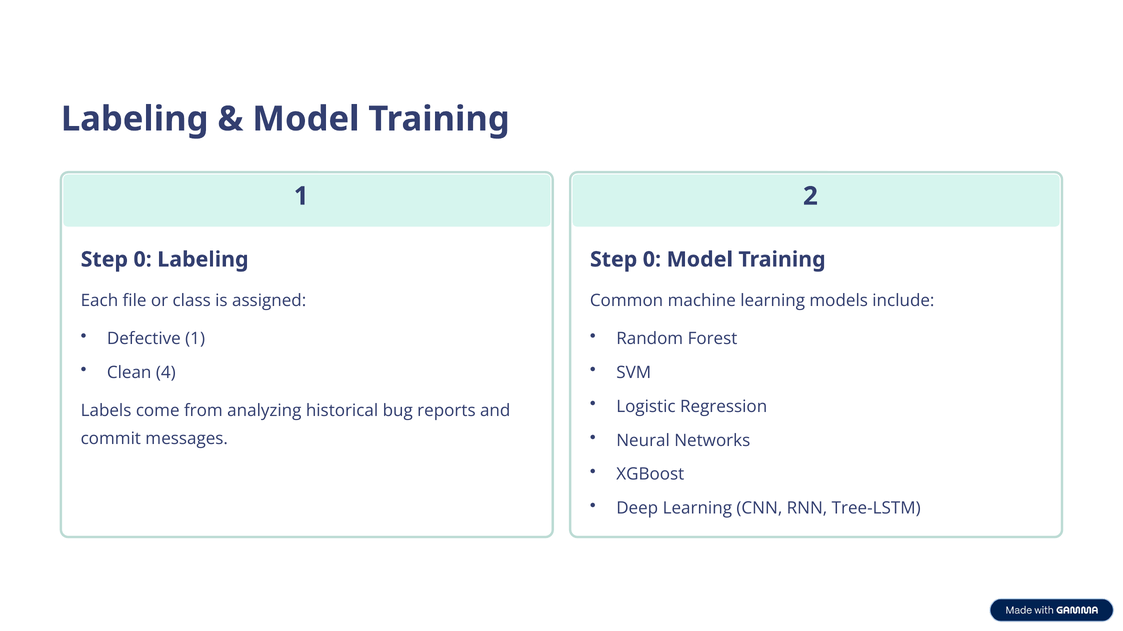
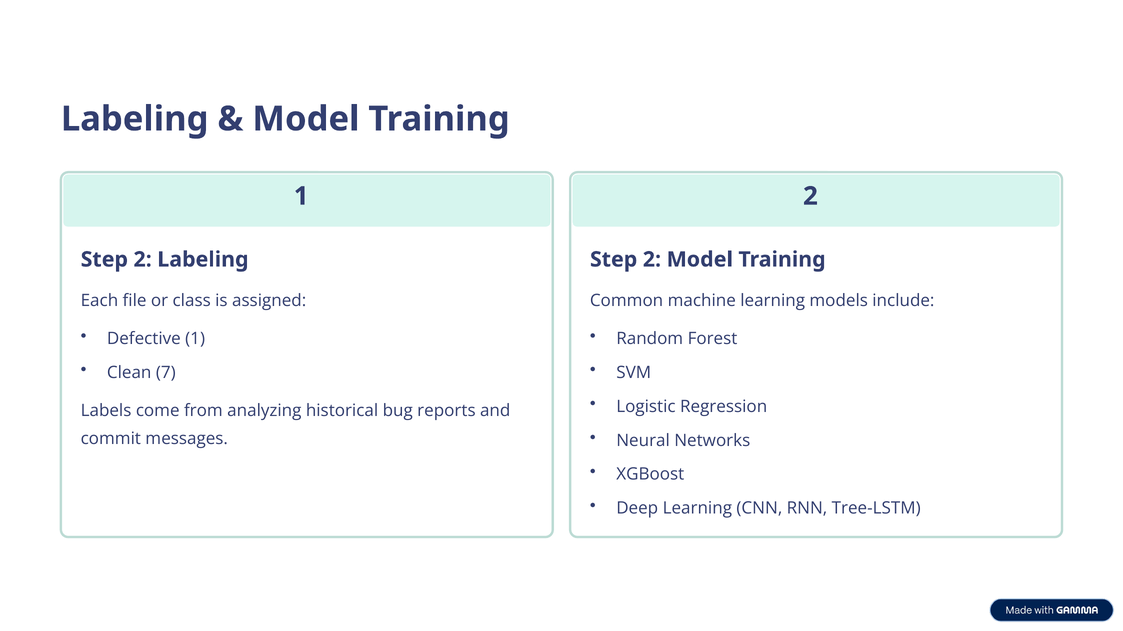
0 at (143, 260): 0 -> 2
0 at (652, 260): 0 -> 2
4: 4 -> 7
